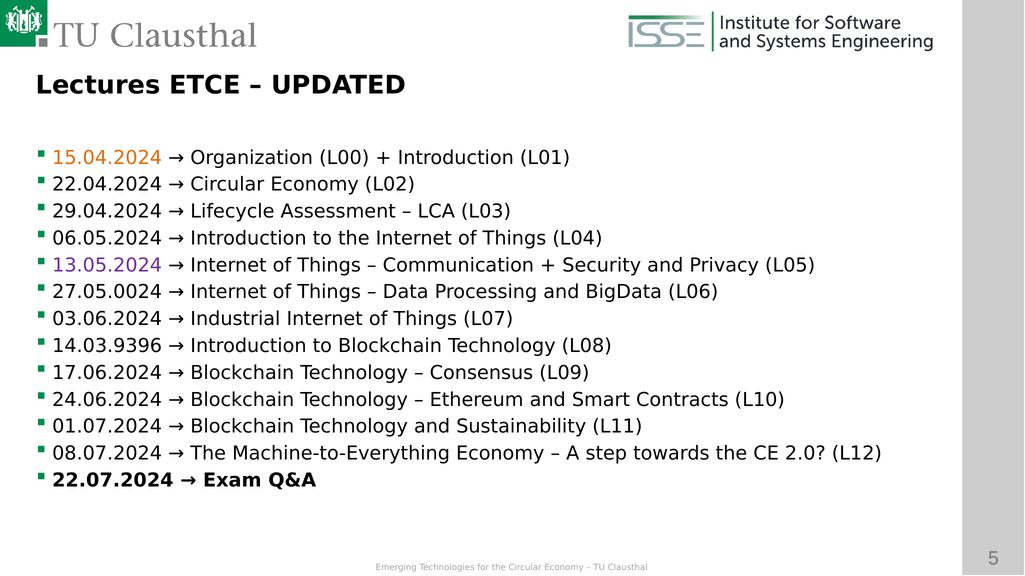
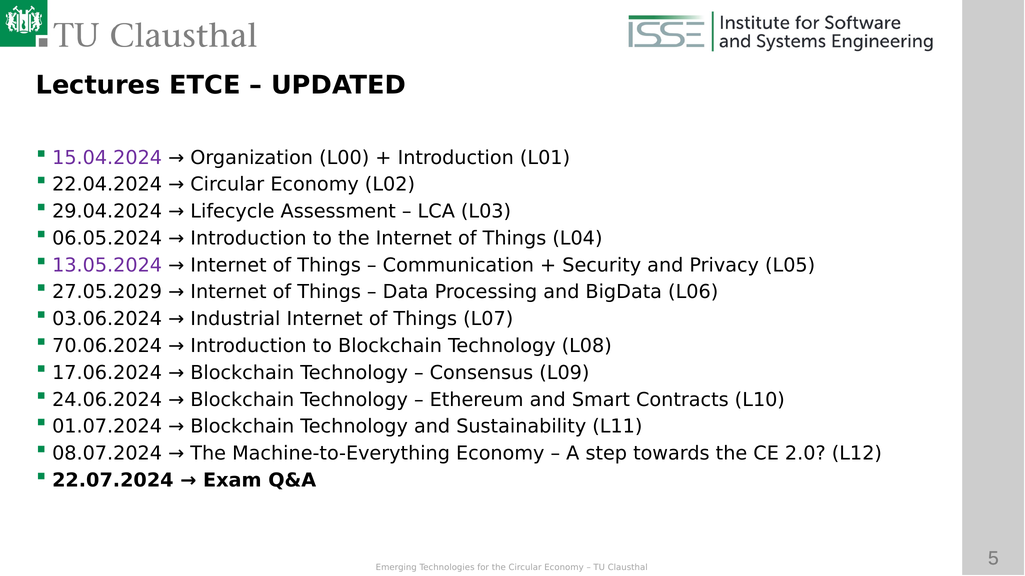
15.04.2024 colour: orange -> purple
27.05.0024: 27.05.0024 -> 27.05.2029
14.03.9396: 14.03.9396 -> 70.06.2024
